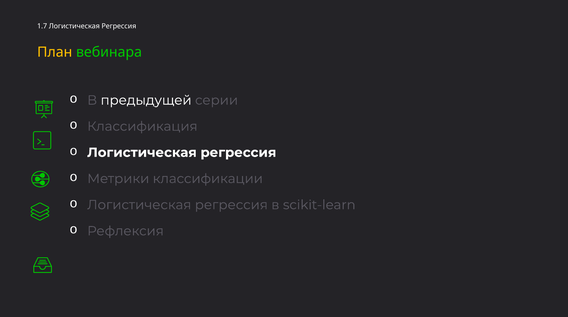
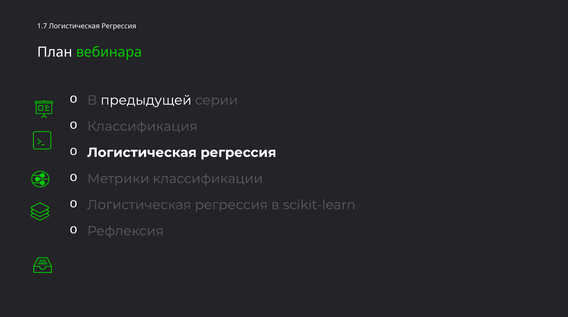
План colour: yellow -> white
